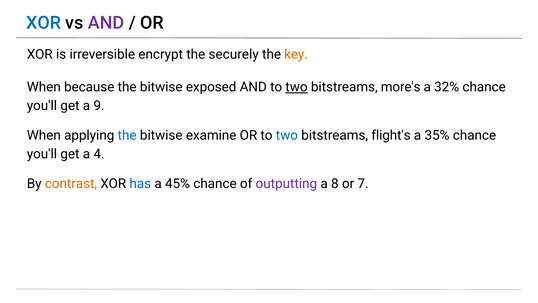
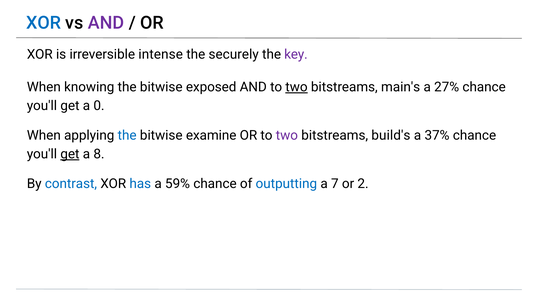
encrypt: encrypt -> intense
key colour: orange -> purple
because: because -> knowing
more's: more's -> main's
32%: 32% -> 27%
9: 9 -> 0
two at (287, 135) colour: blue -> purple
flight's: flight's -> build's
35%: 35% -> 37%
get at (70, 154) underline: none -> present
4: 4 -> 8
contrast colour: orange -> blue
45%: 45% -> 59%
outputting colour: purple -> blue
8: 8 -> 7
7: 7 -> 2
